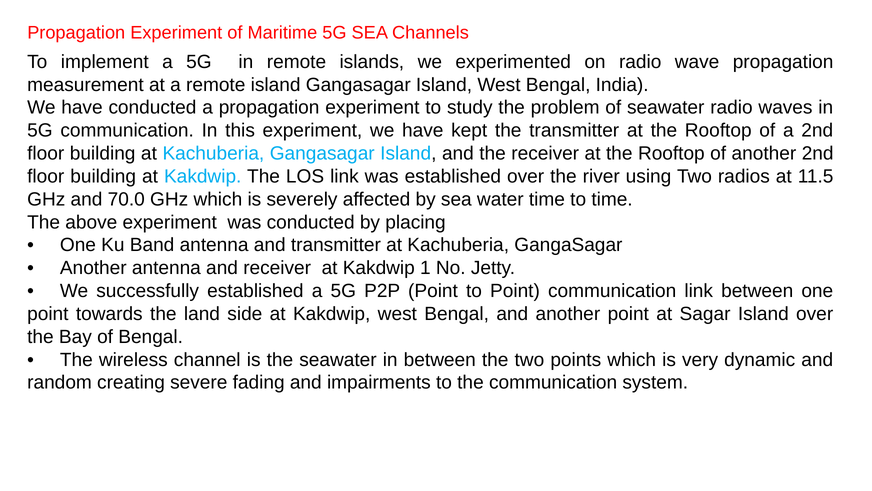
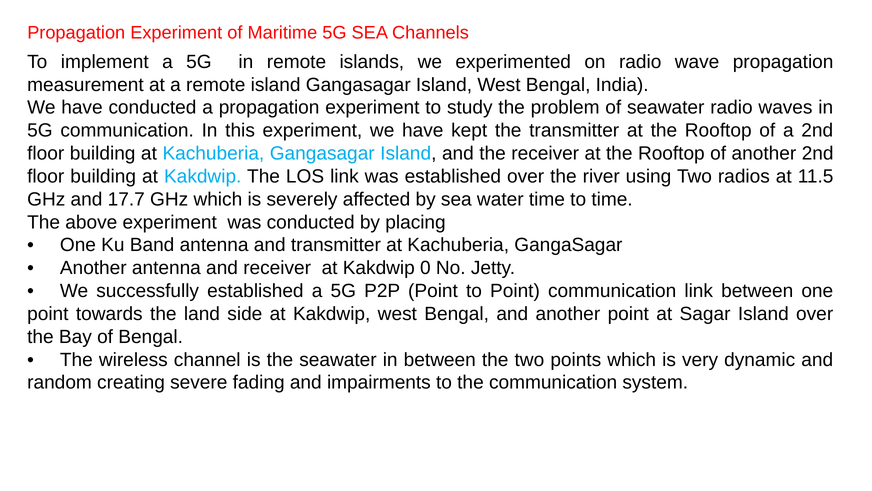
70.0: 70.0 -> 17.7
1: 1 -> 0
